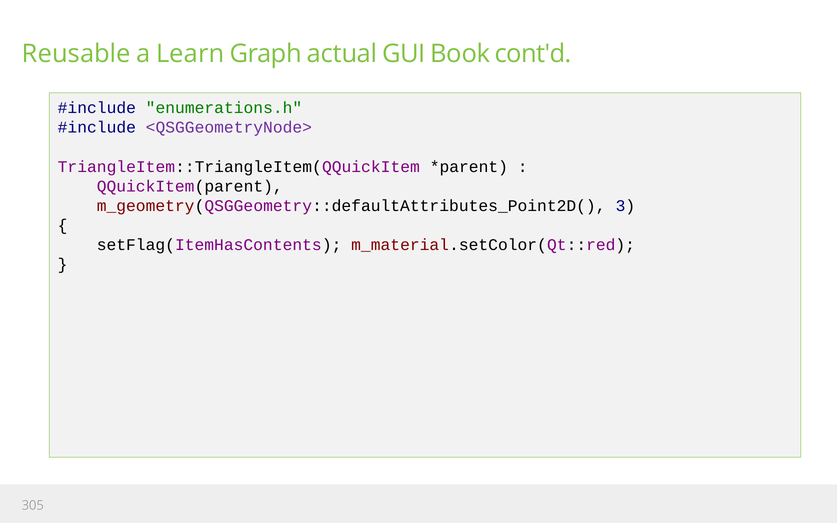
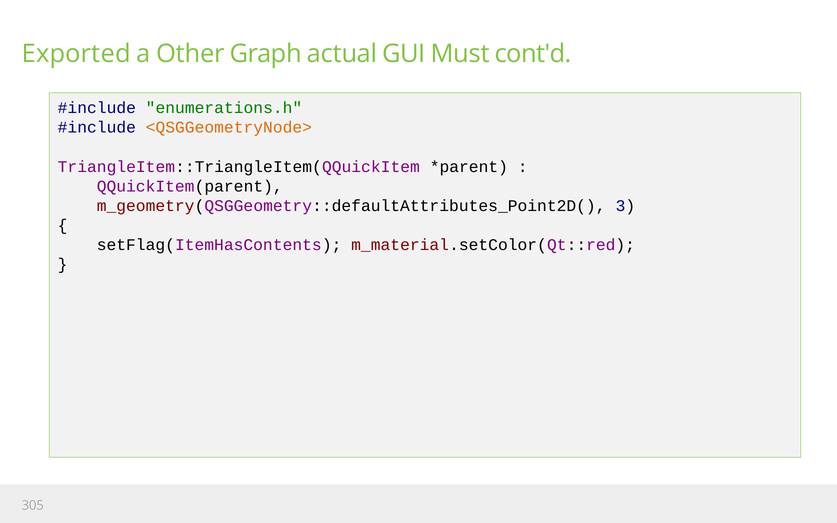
Reusable: Reusable -> Exported
Learn: Learn -> Other
Book: Book -> Must
<QSGGeometryNode> colour: purple -> orange
